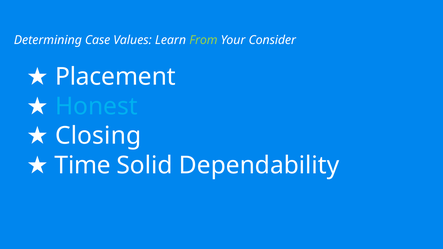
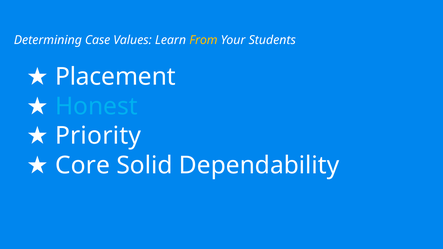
From colour: light green -> yellow
Consider: Consider -> Students
Closing: Closing -> Priority
Time: Time -> Core
